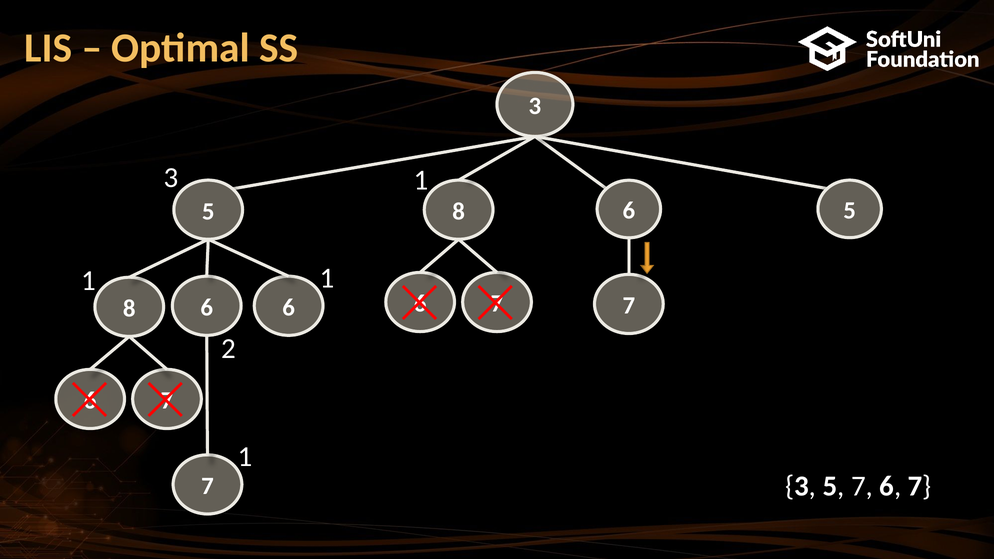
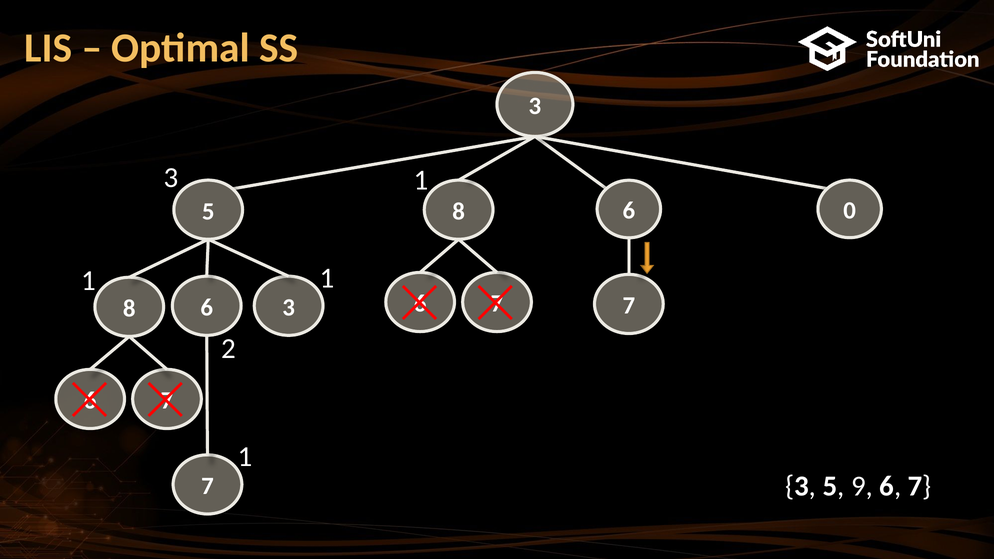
8 5: 5 -> 0
8 6: 6 -> 3
5 7: 7 -> 9
